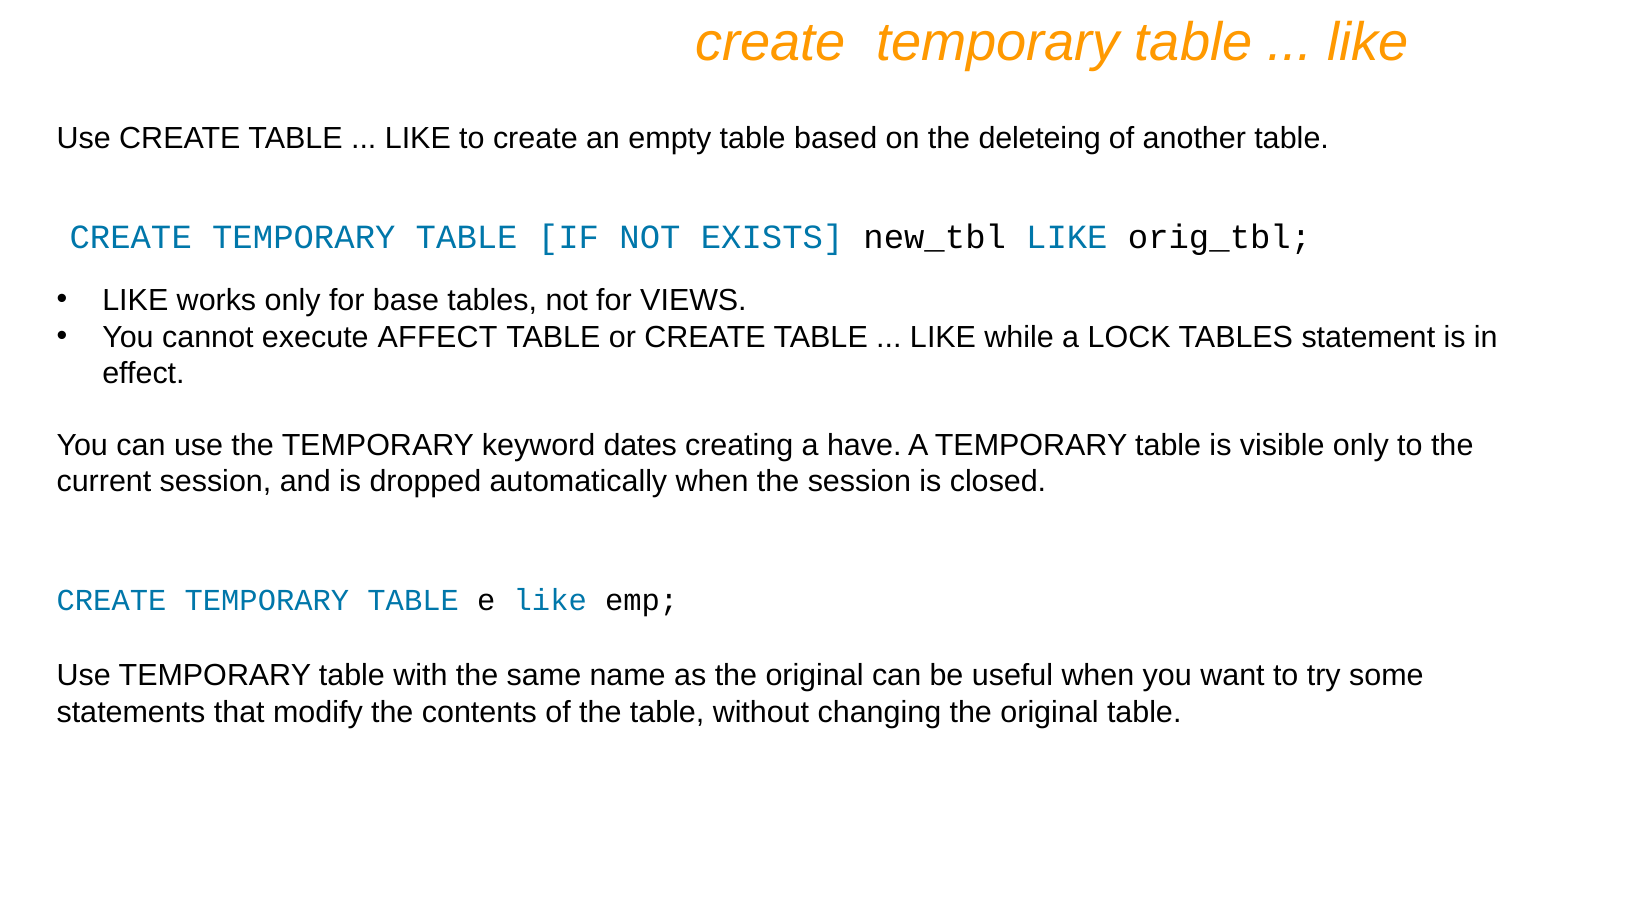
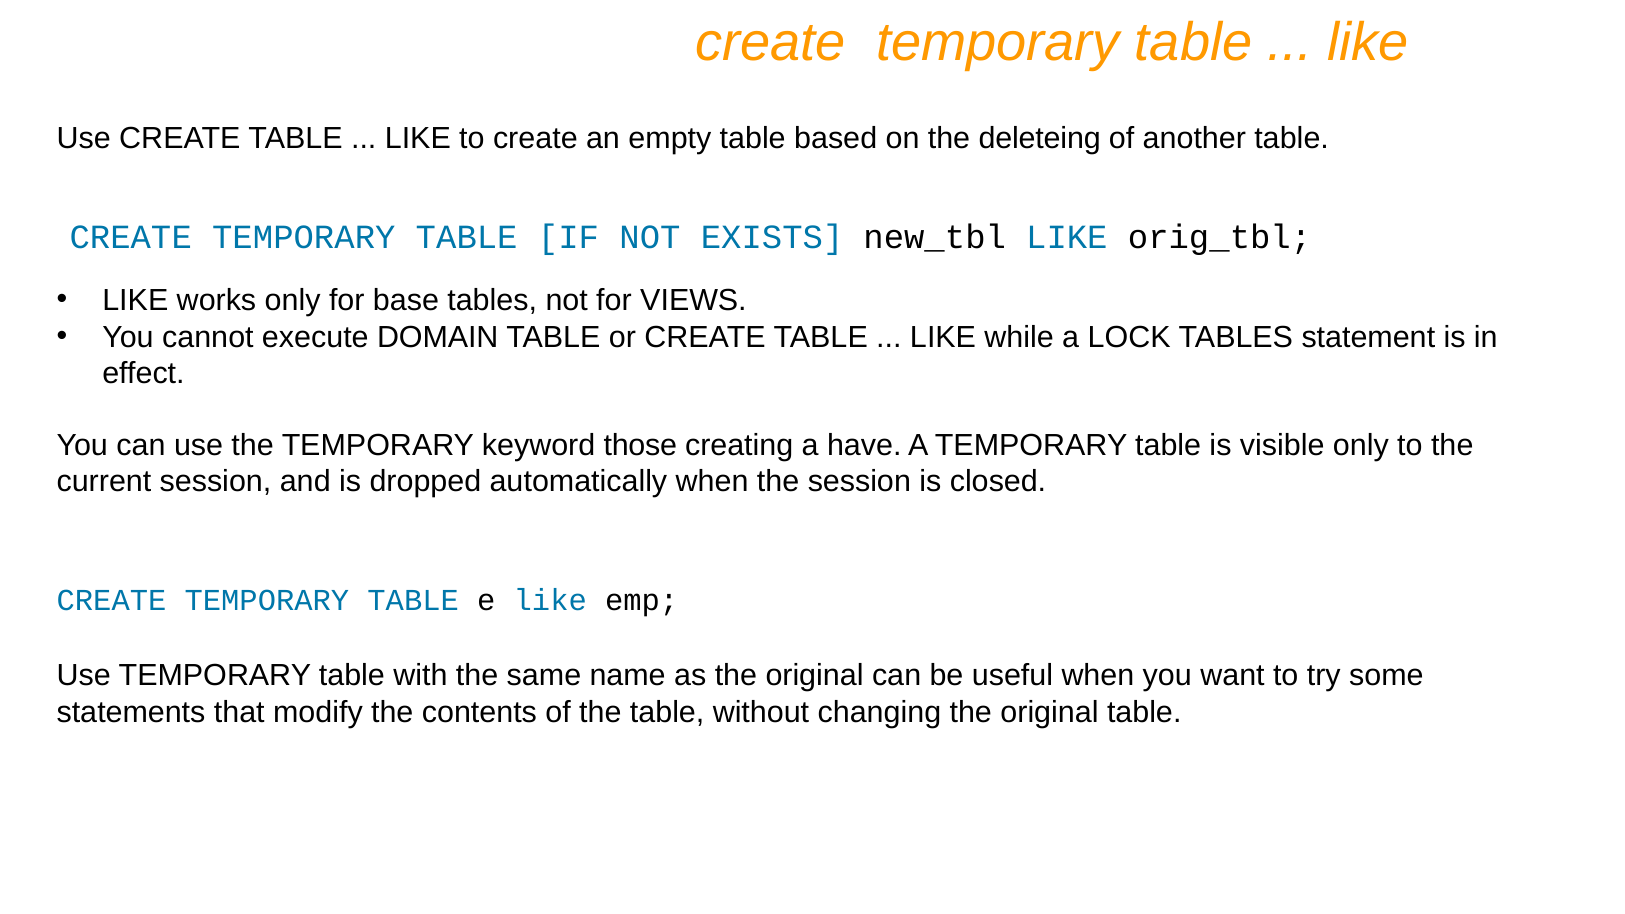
AFFECT: AFFECT -> DOMAIN
dates: dates -> those
